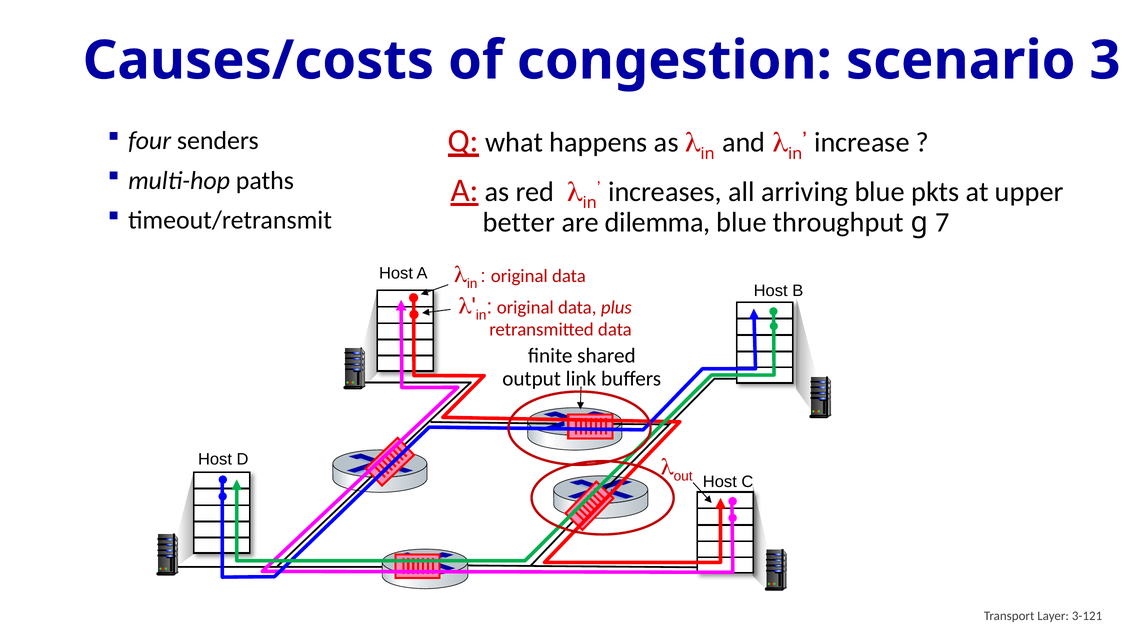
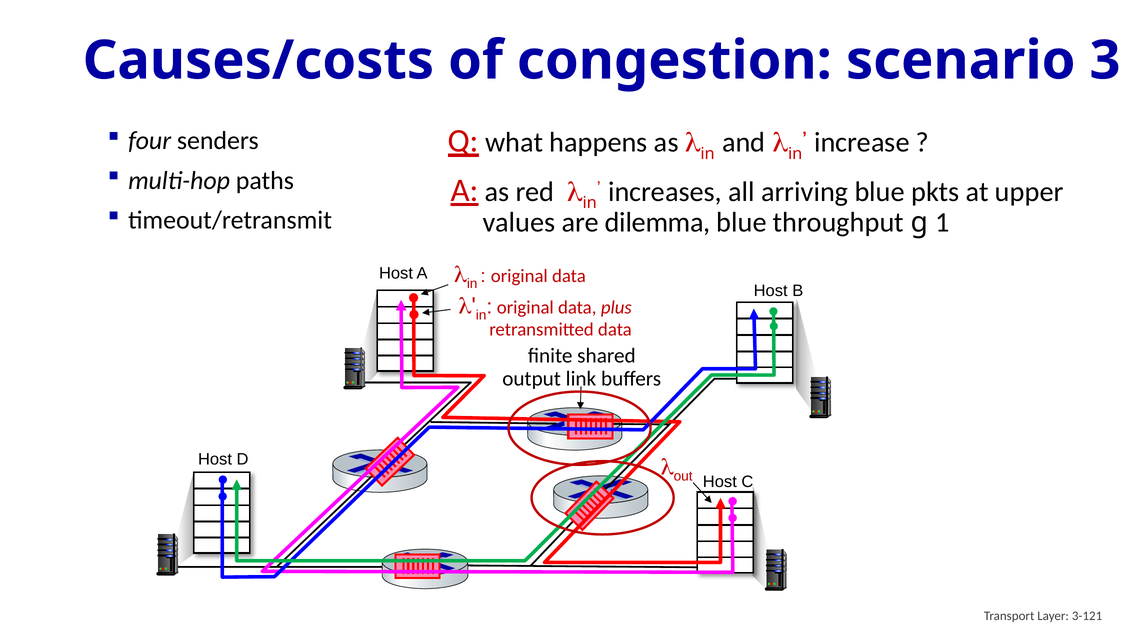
better: better -> values
7: 7 -> 1
